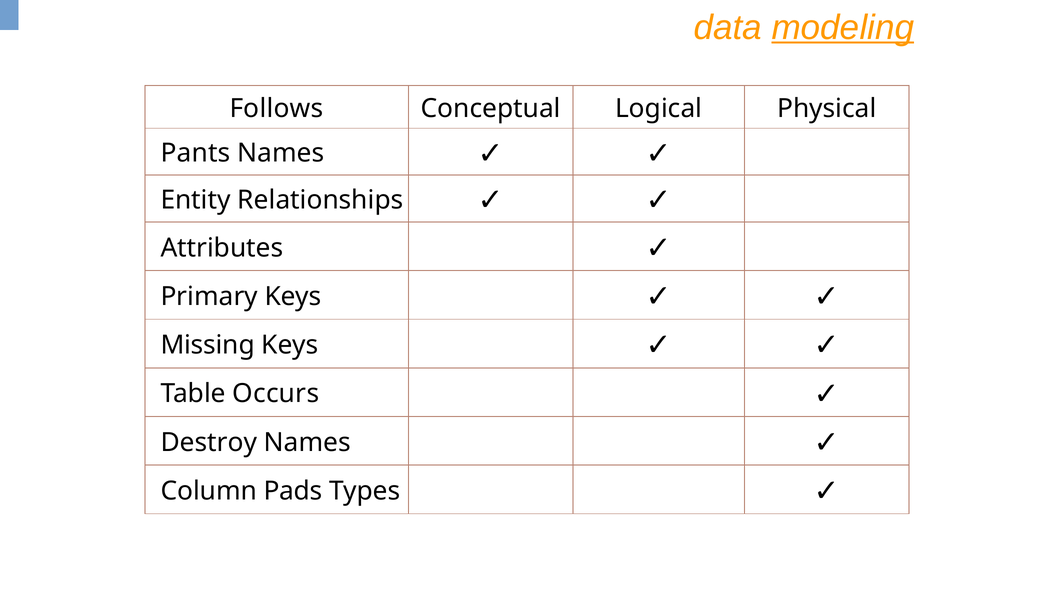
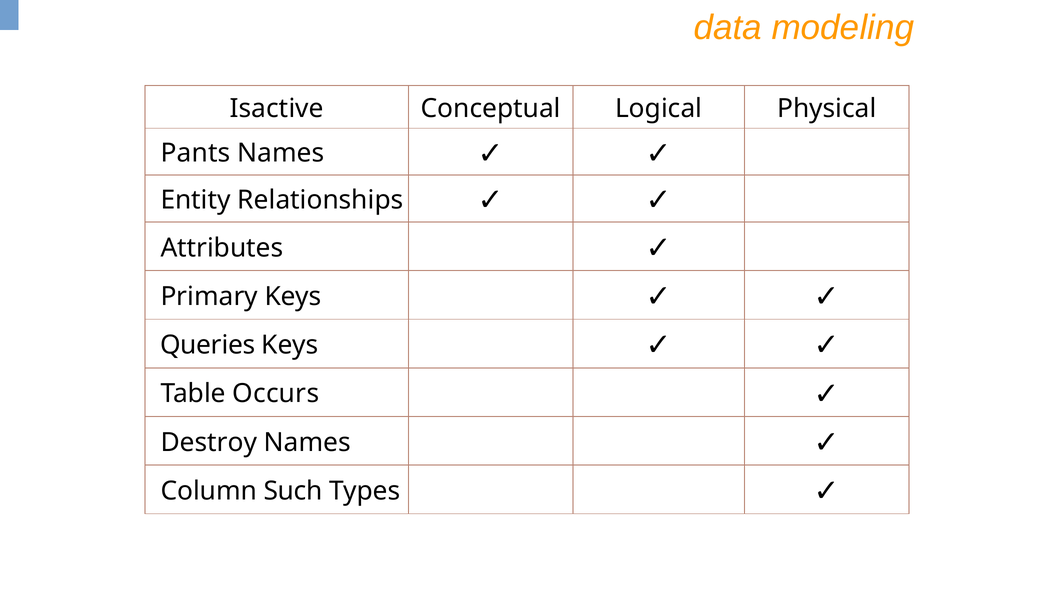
modeling underline: present -> none
Follows: Follows -> Isactive
Missing: Missing -> Queries
Pads: Pads -> Such
